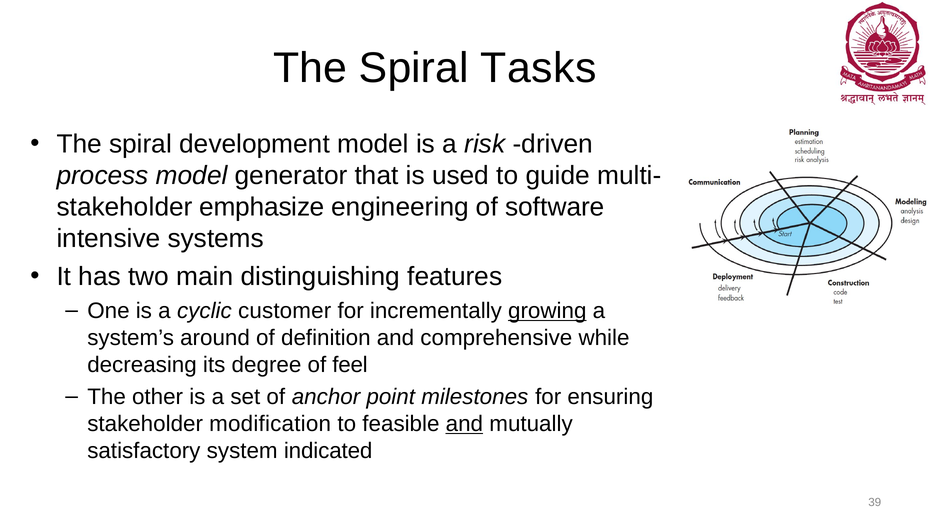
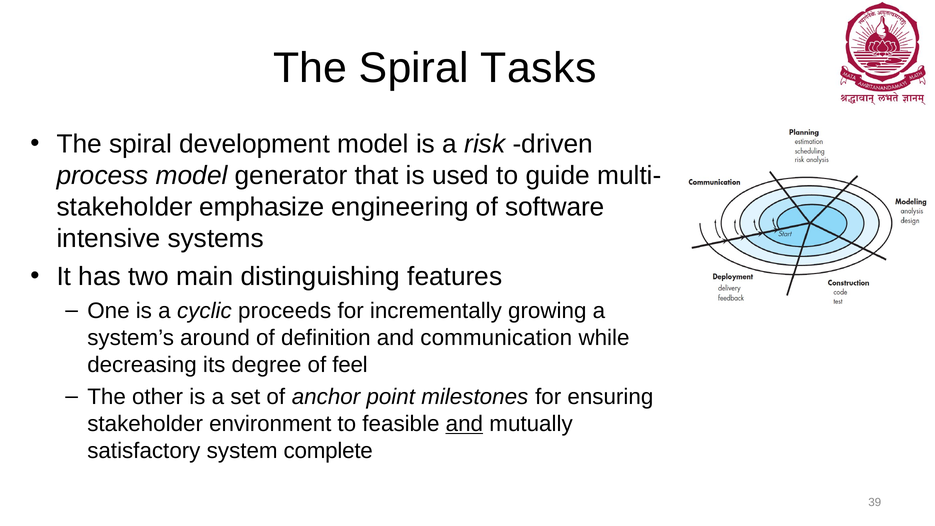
customer: customer -> proceeds
growing underline: present -> none
comprehensive: comprehensive -> communication
modification: modification -> environment
indicated: indicated -> complete
